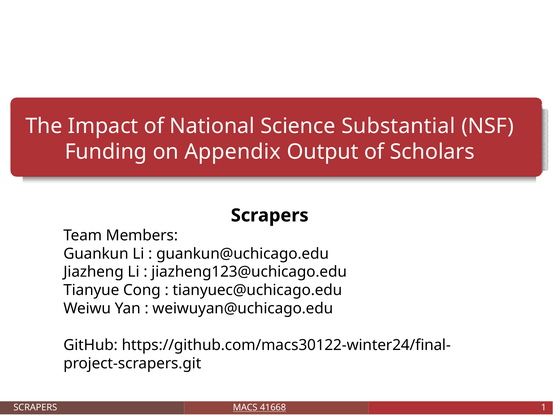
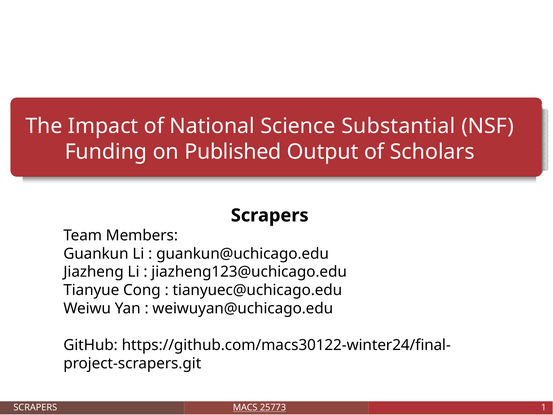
Appendix: Appendix -> Published
41668: 41668 -> 25773
